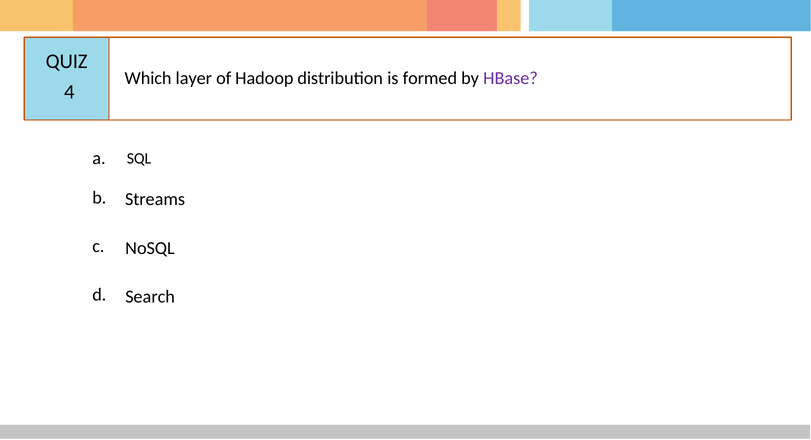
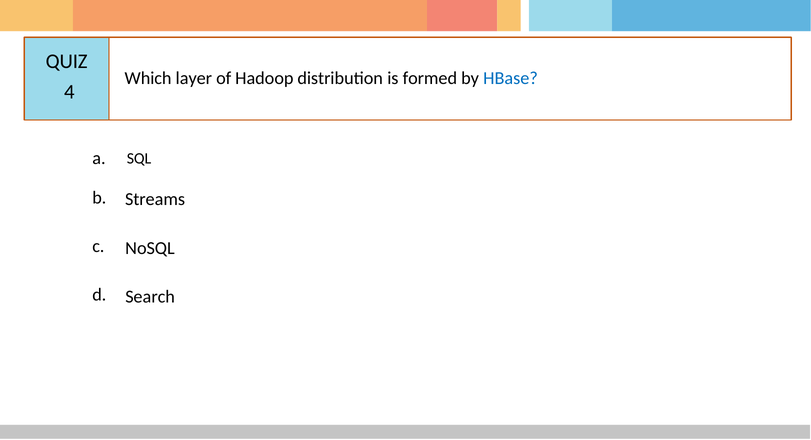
HBase colour: purple -> blue
